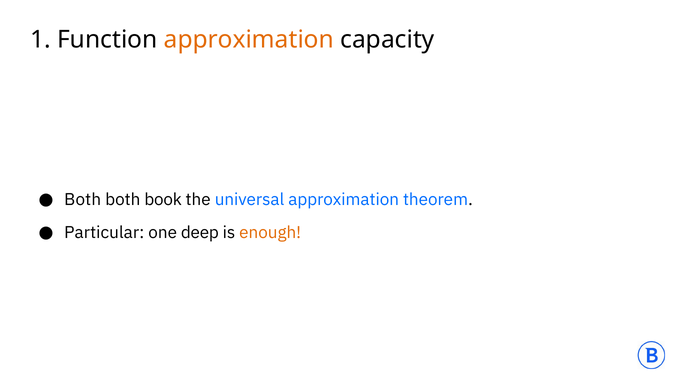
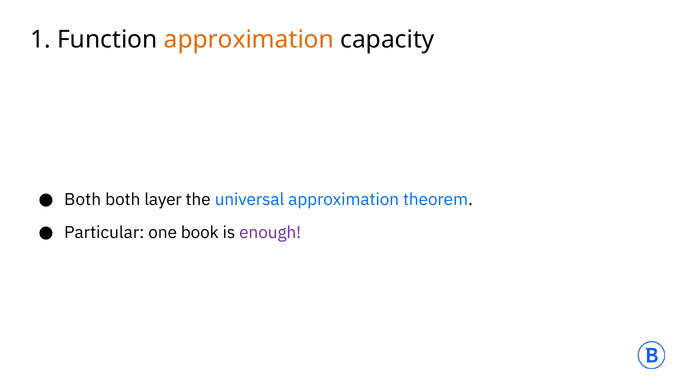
book: book -> layer
deep: deep -> book
enough colour: orange -> purple
